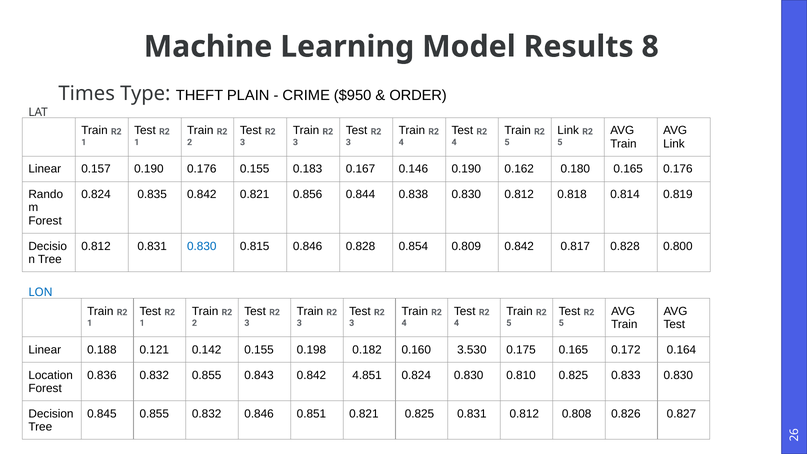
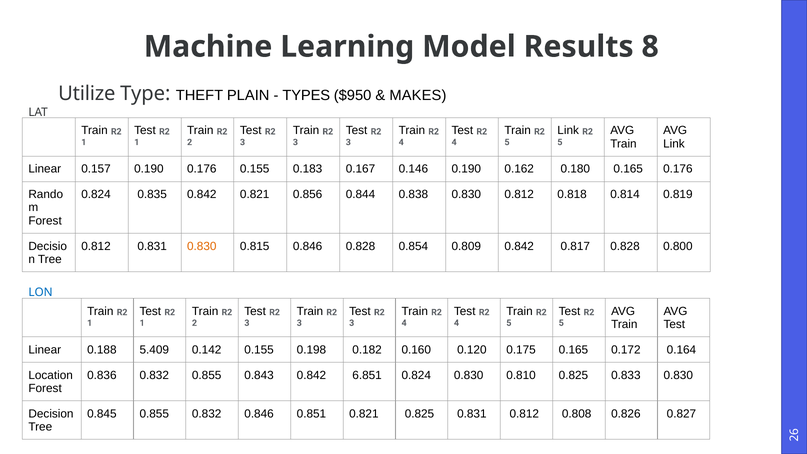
Times: Times -> Utilize
CRIME: CRIME -> TYPES
ORDER: ORDER -> MAKES
0.830 at (202, 246) colour: blue -> orange
0.121: 0.121 -> 5.409
3.530: 3.530 -> 0.120
4.851: 4.851 -> 6.851
